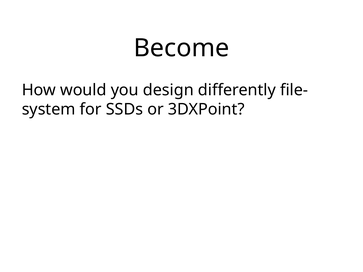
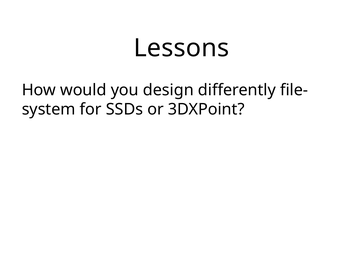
Become: Become -> Lessons
